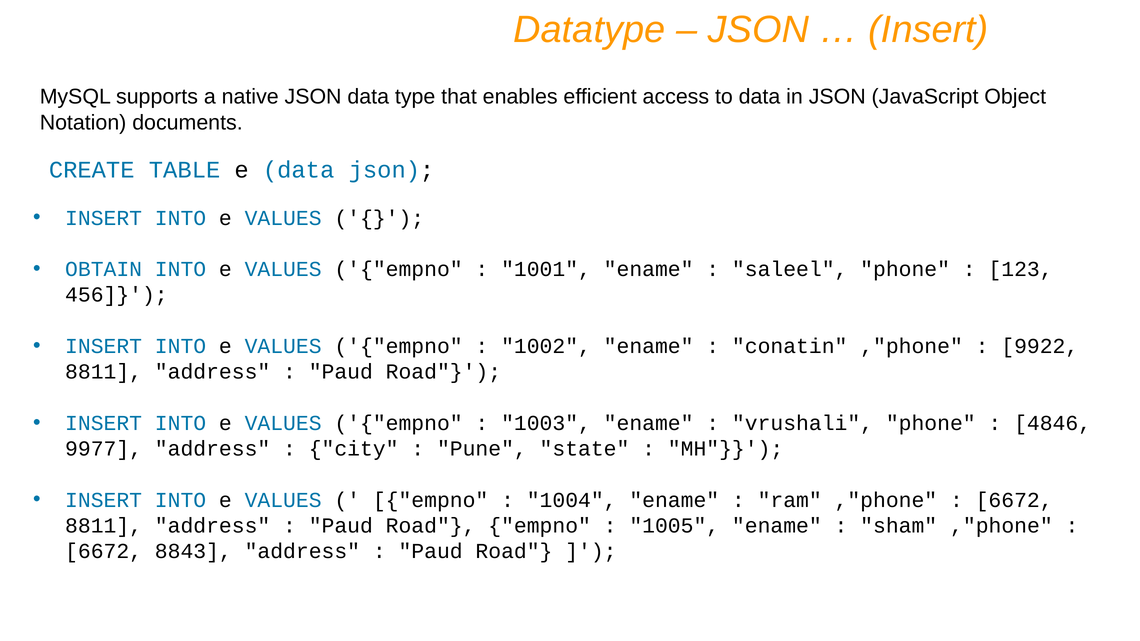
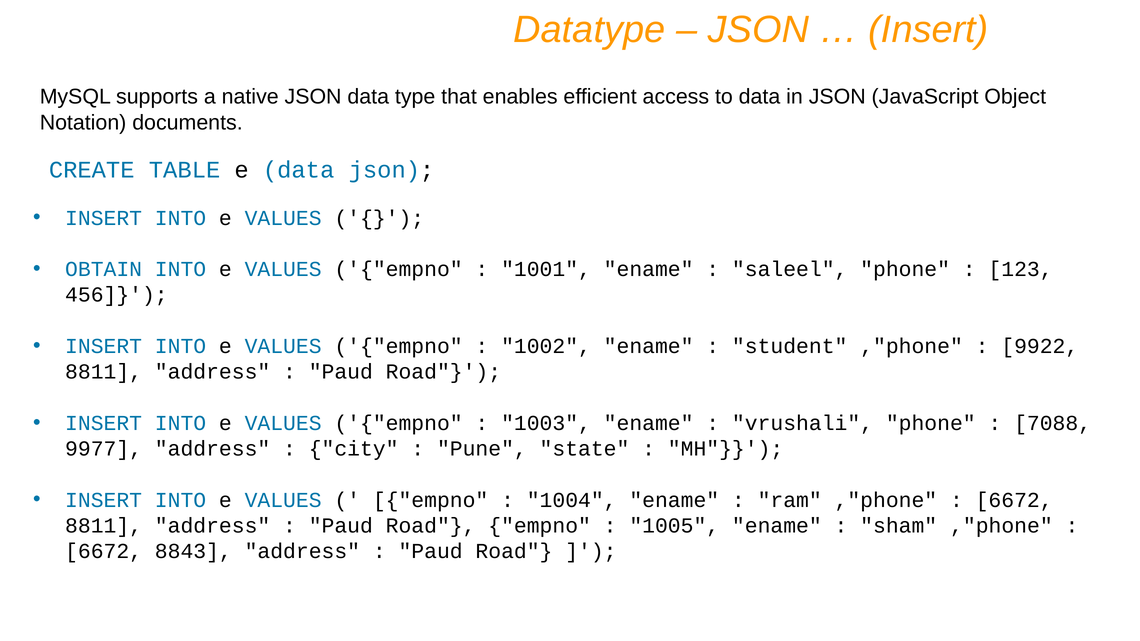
conatin: conatin -> student
4846: 4846 -> 7088
